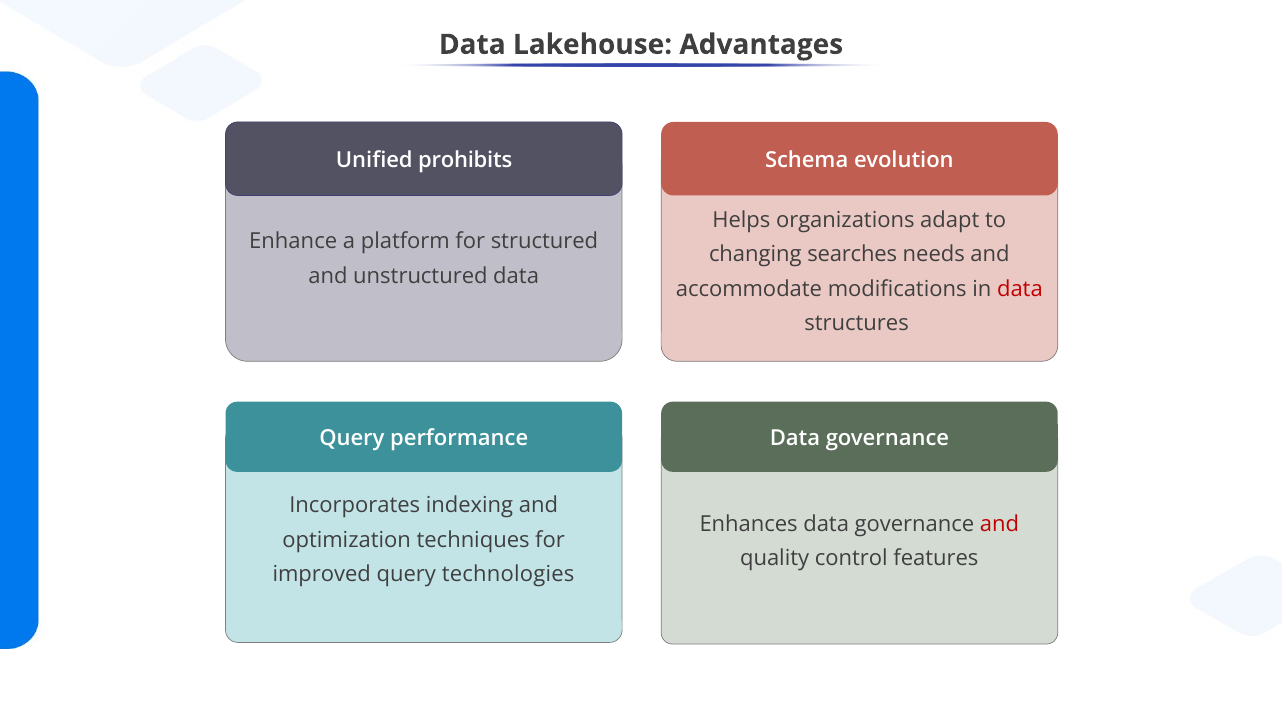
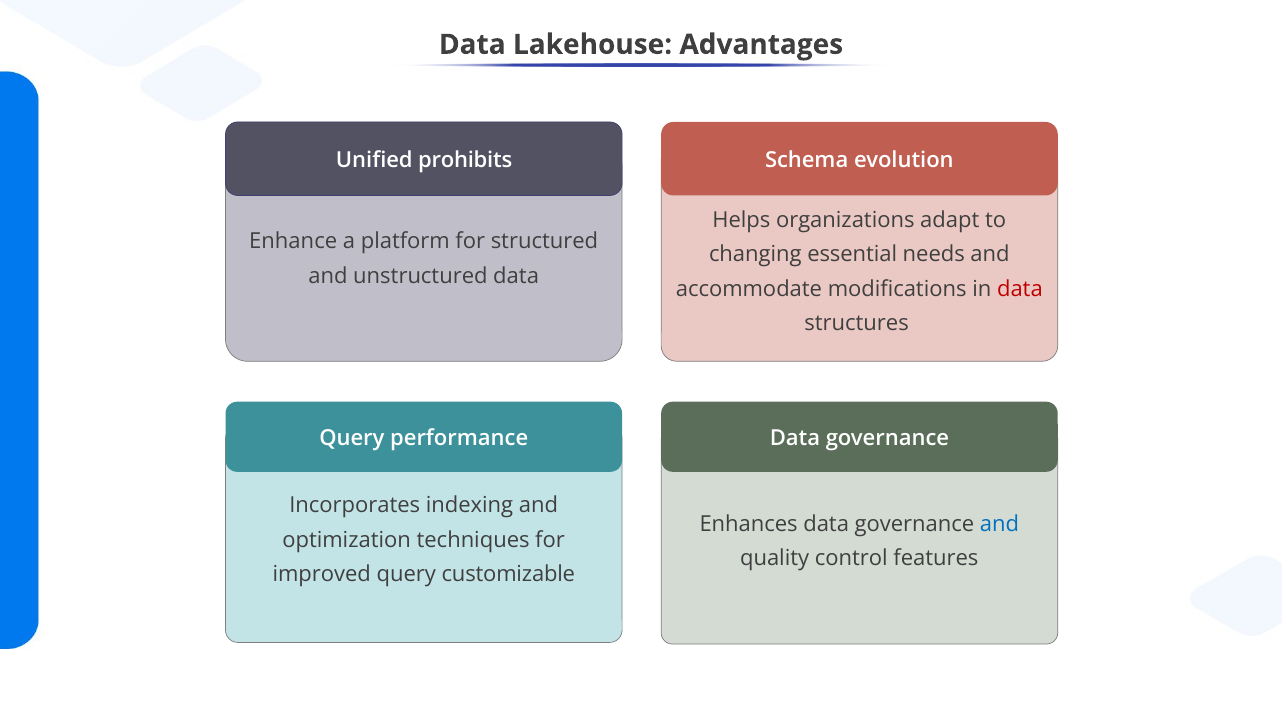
searches: searches -> essential
and at (999, 524) colour: red -> blue
technologies: technologies -> customizable
